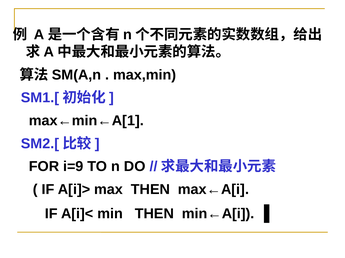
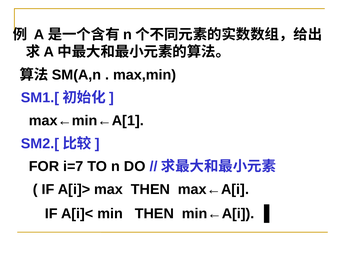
i=9: i=9 -> i=7
